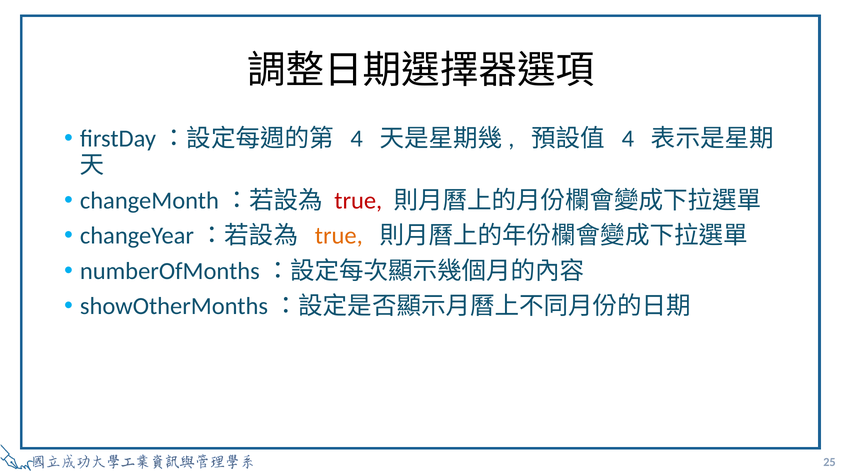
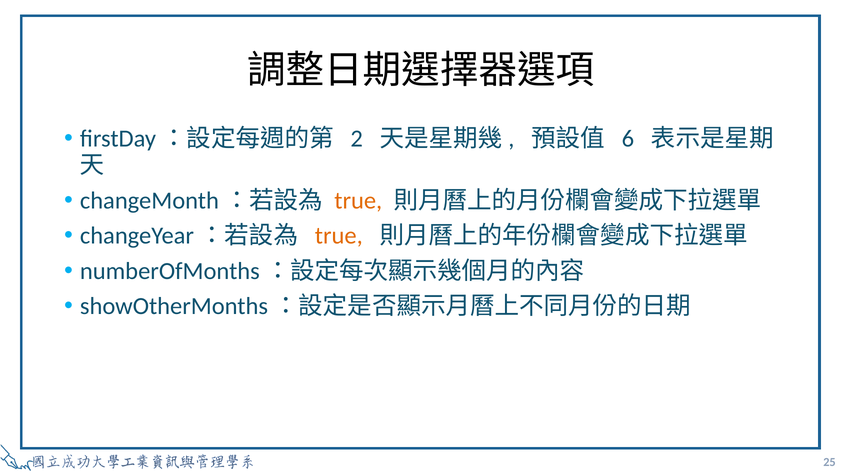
4 at (357, 139): 4 -> 2
4 at (628, 139): 4 -> 6
true at (358, 201) colour: red -> orange
